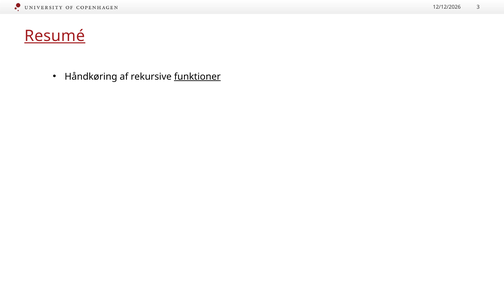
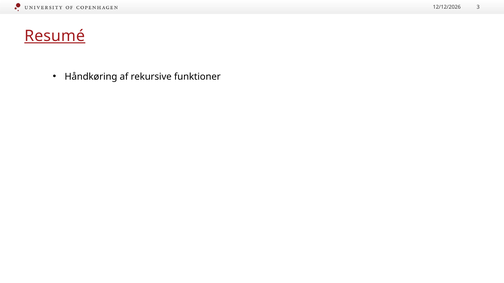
funktioner underline: present -> none
